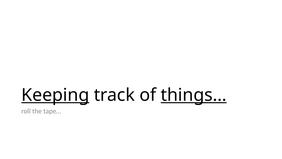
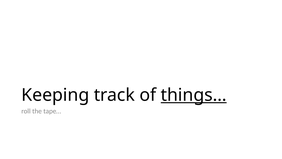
Keeping underline: present -> none
